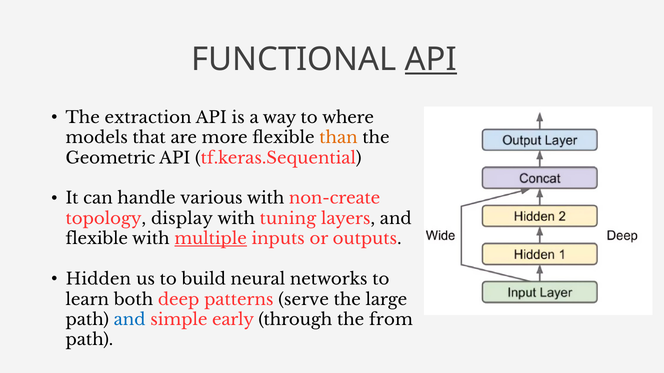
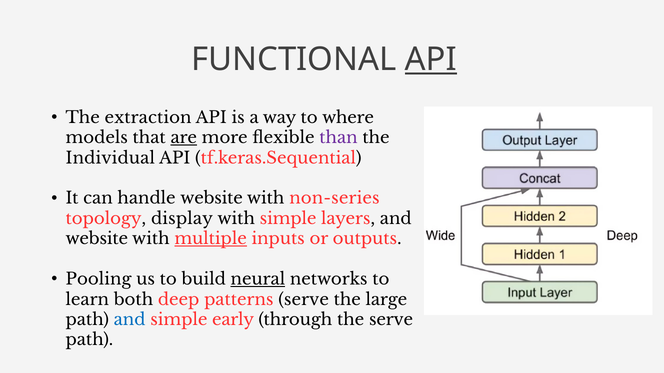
are underline: none -> present
than colour: orange -> purple
Geometric: Geometric -> Individual
handle various: various -> website
non-create: non-create -> non-series
with tuning: tuning -> simple
flexible at (97, 239): flexible -> website
Hidden: Hidden -> Pooling
neural underline: none -> present
the from: from -> serve
